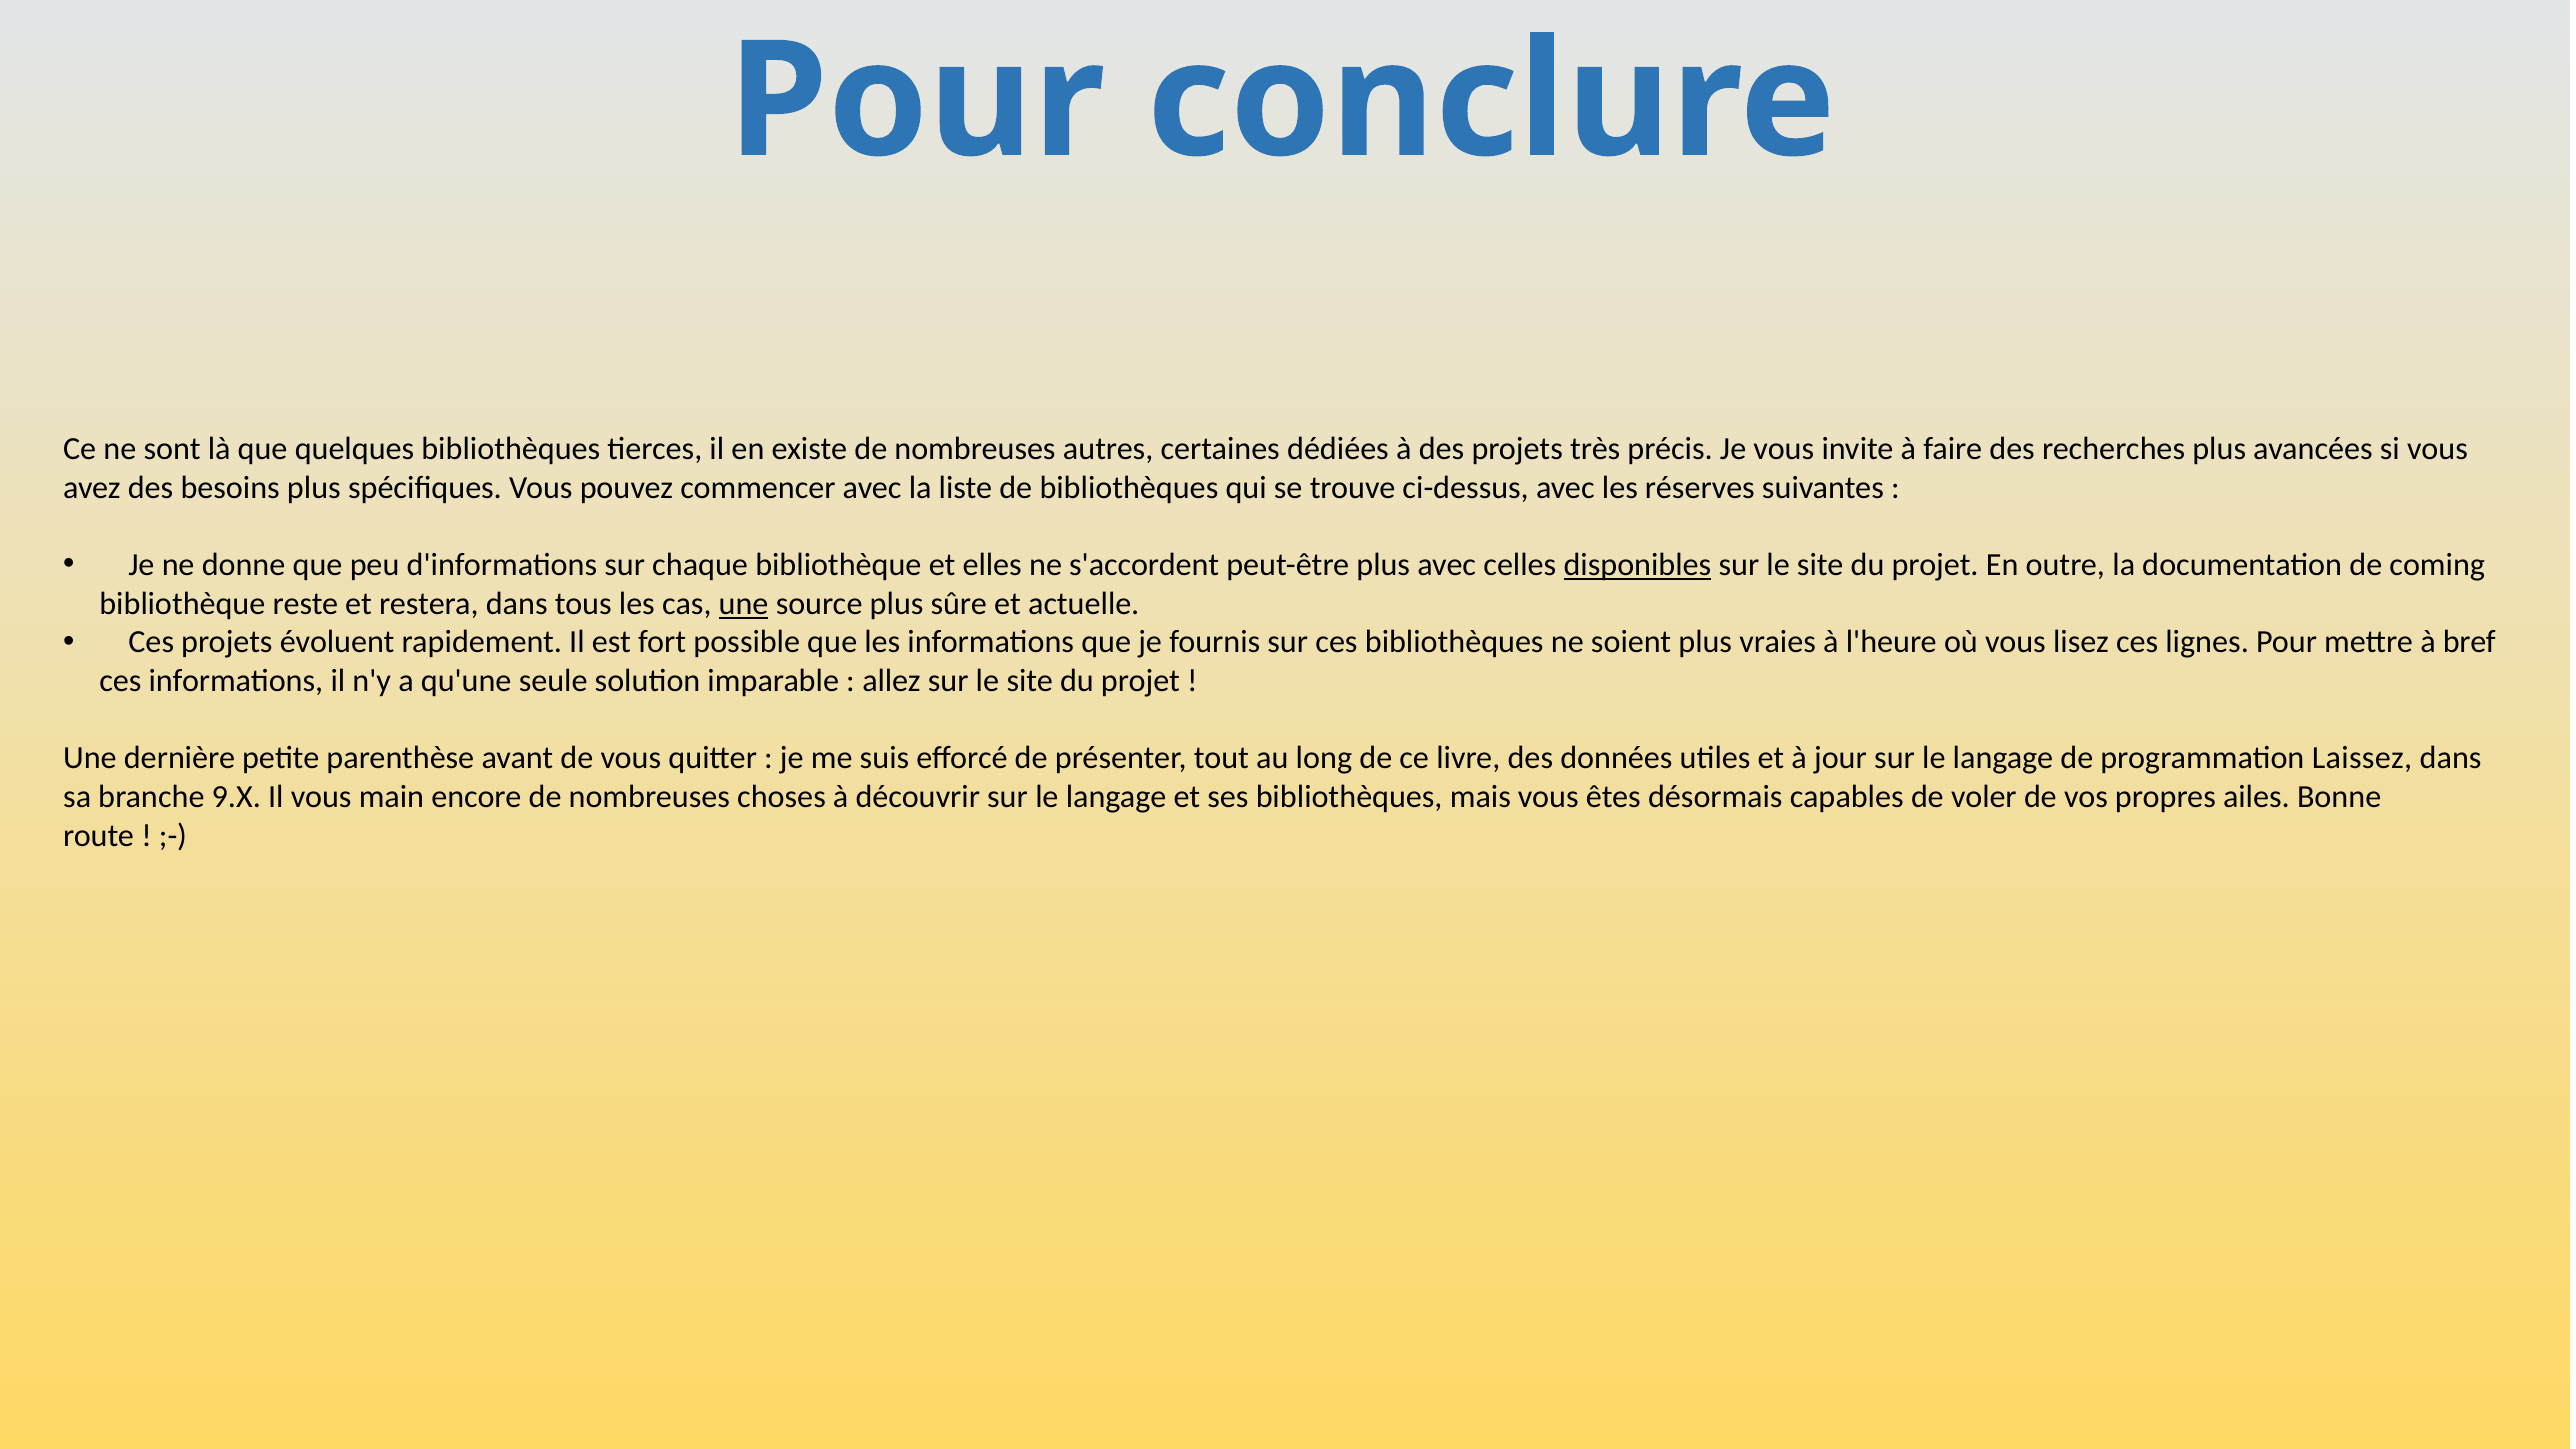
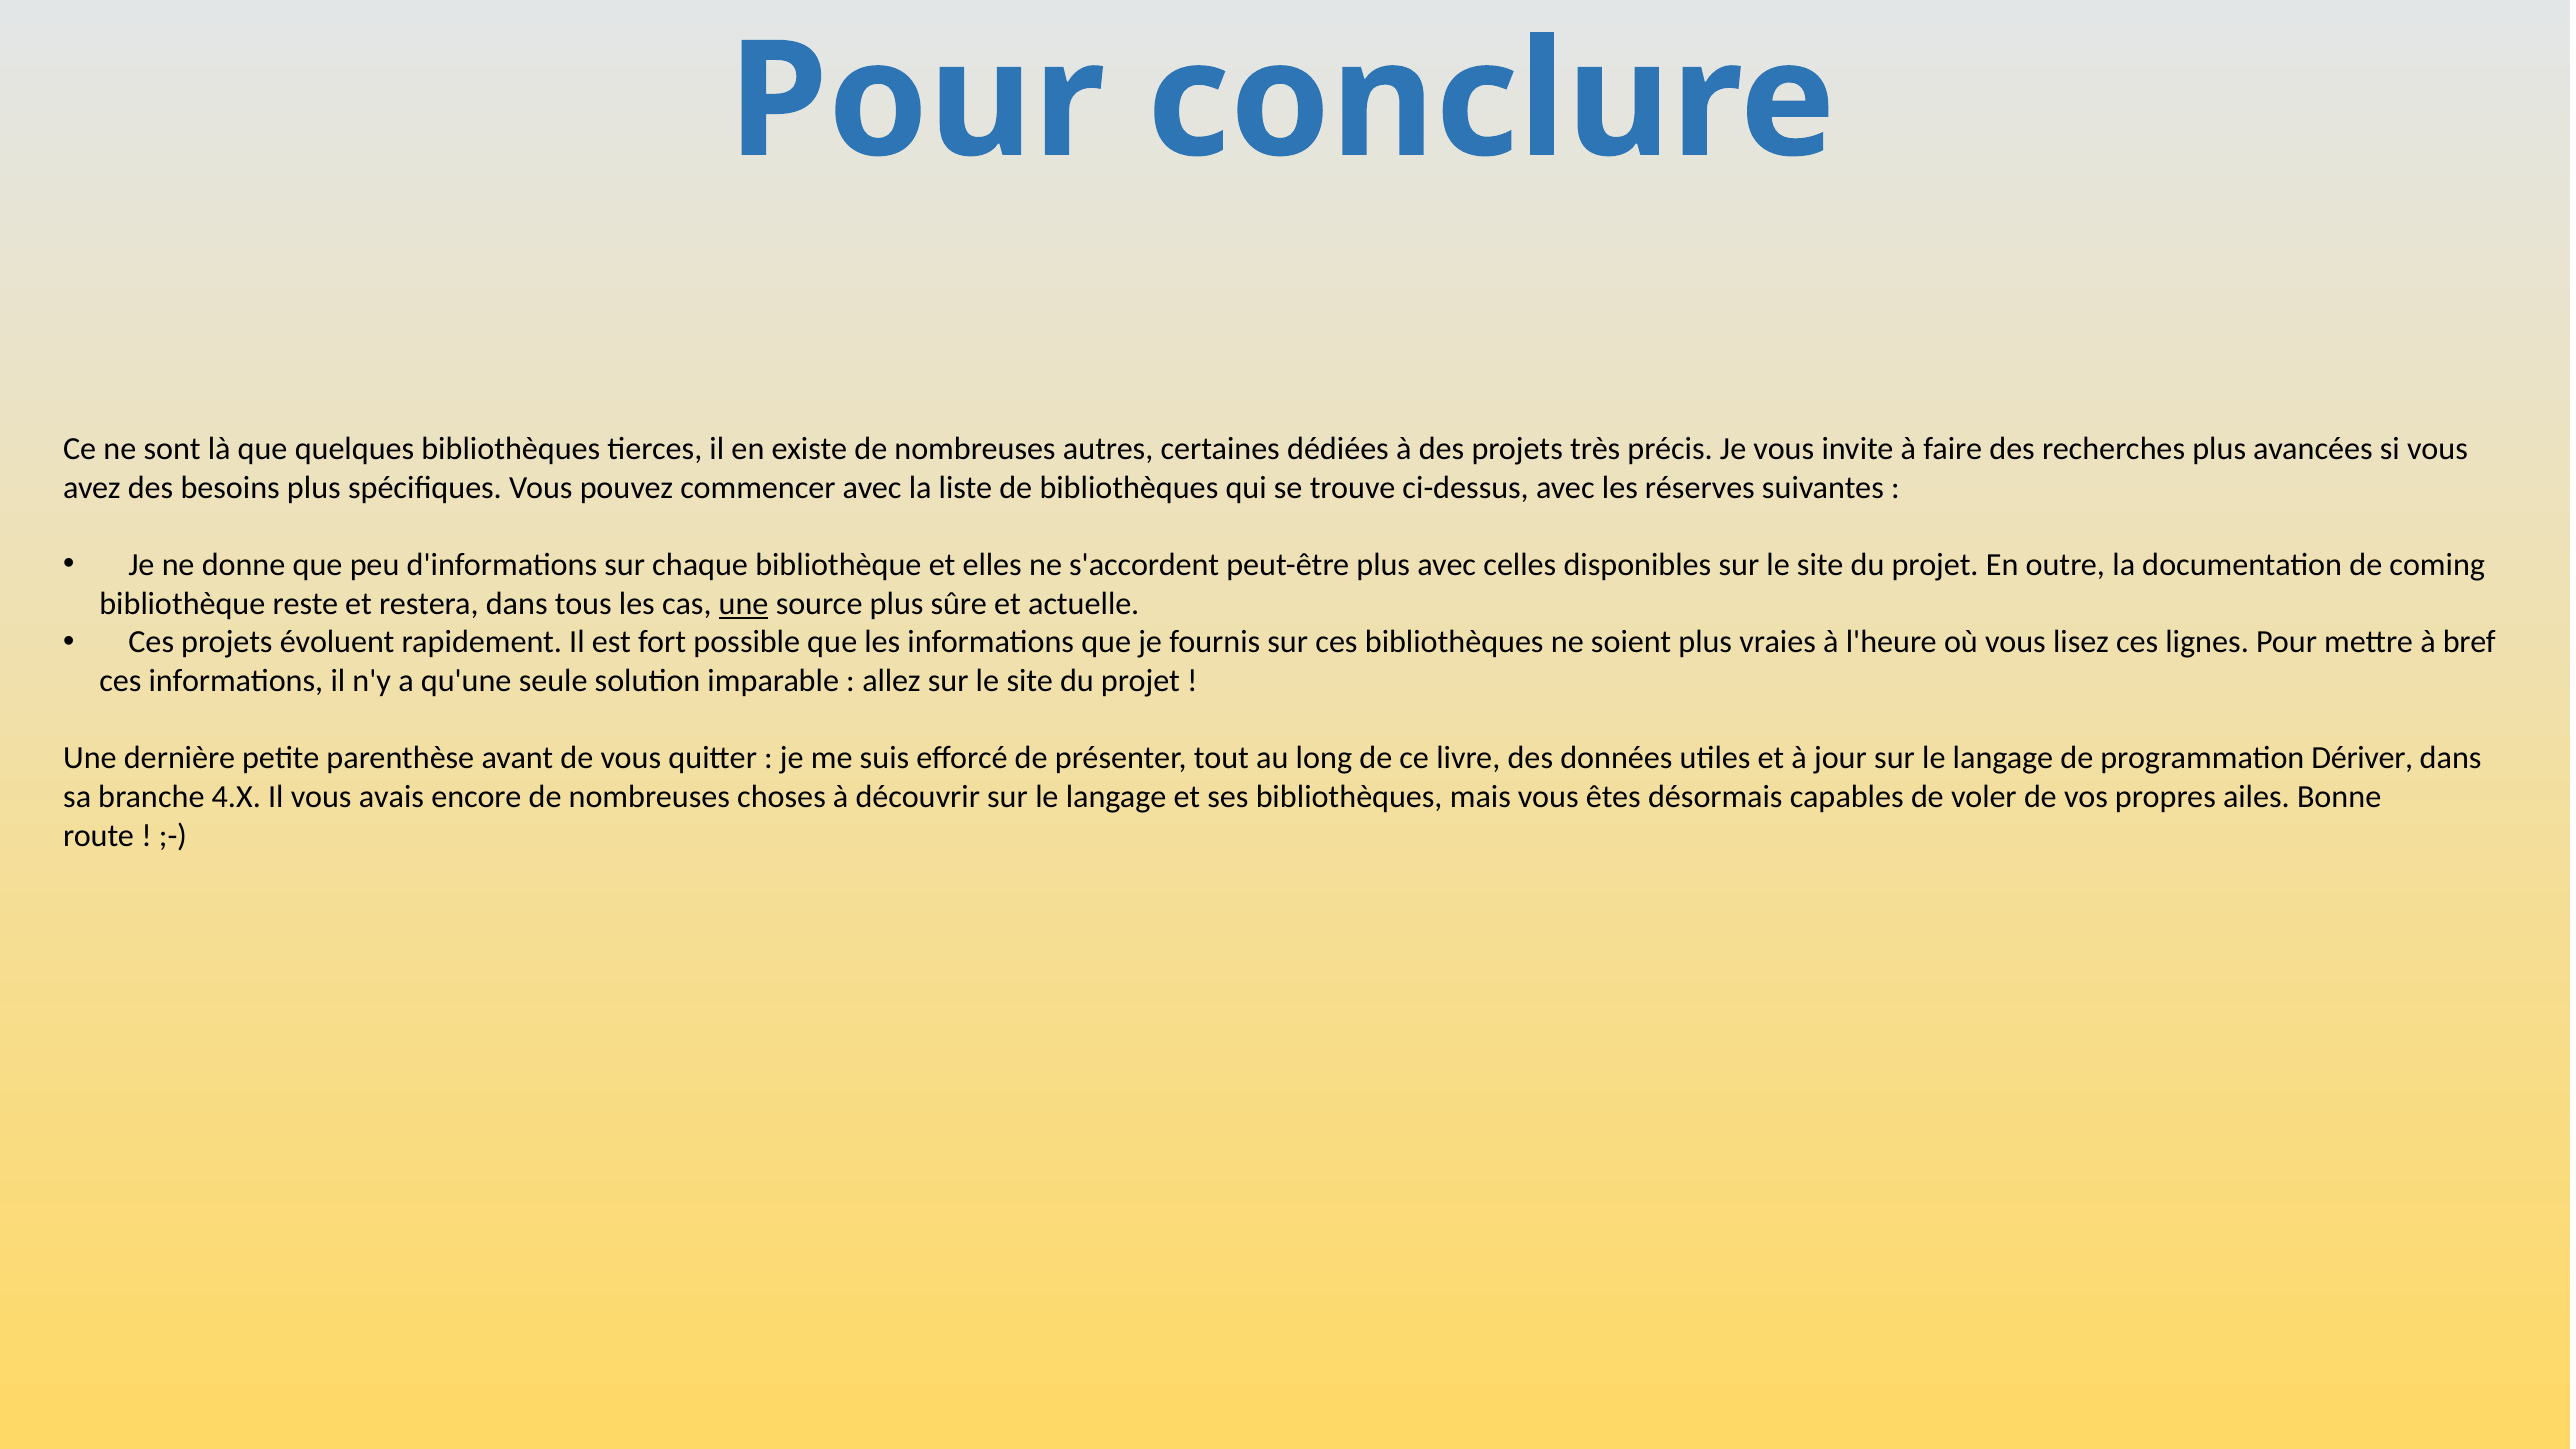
disponibles underline: present -> none
Laissez: Laissez -> Dériver
9.X: 9.X -> 4.X
main: main -> avais
